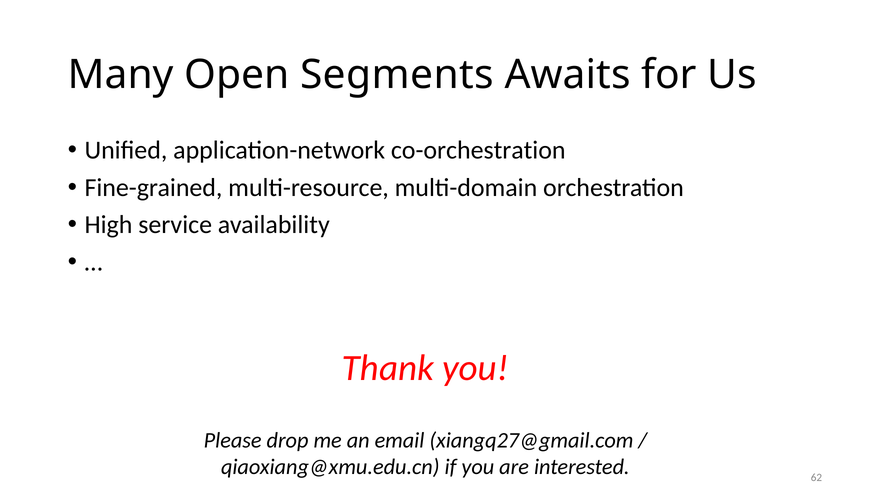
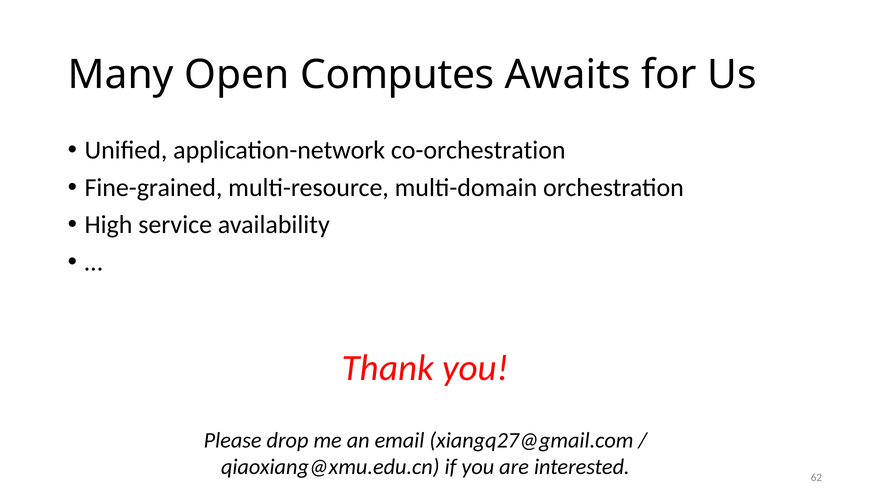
Segments: Segments -> Computes
